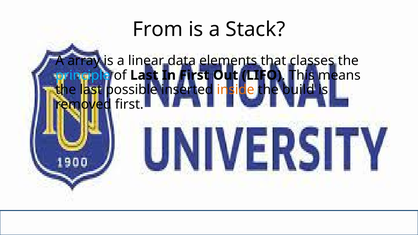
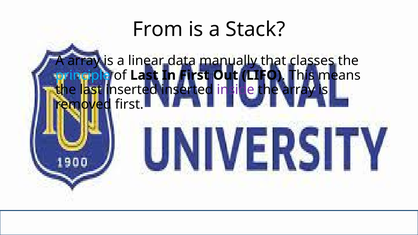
elements: elements -> manually
last possible: possible -> inserted
inside colour: orange -> purple
the build: build -> array
